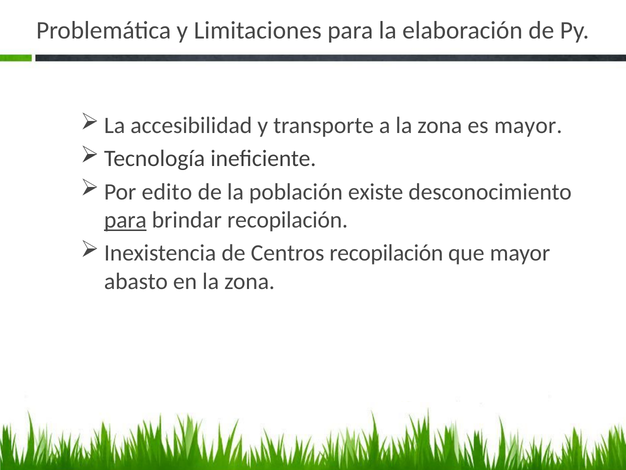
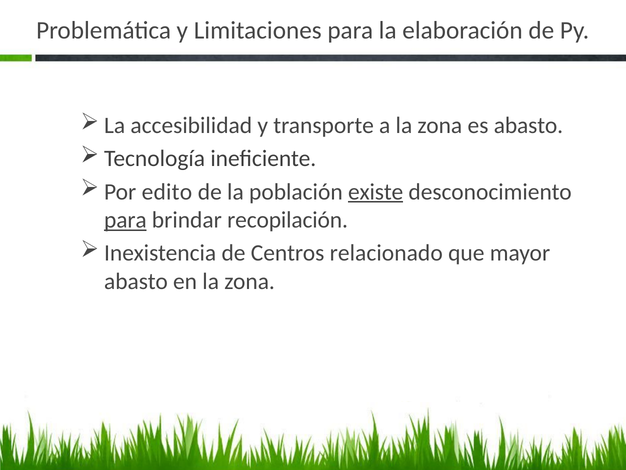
es mayor: mayor -> abasto
existe underline: none -> present
Centros recopilación: recopilación -> relacionado
